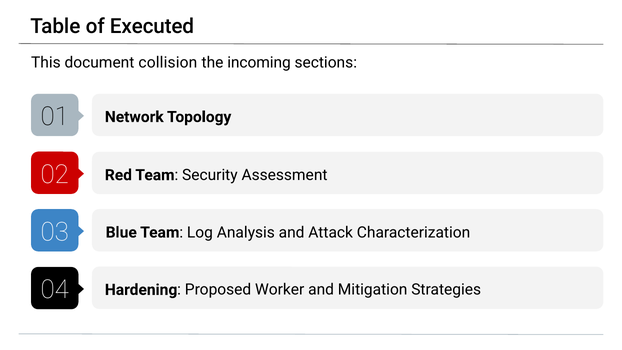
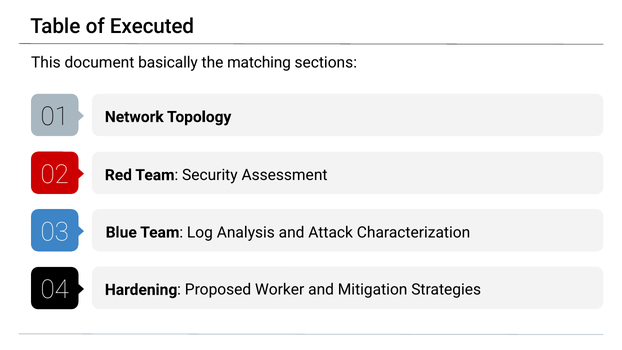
collision: collision -> basically
incoming: incoming -> matching
